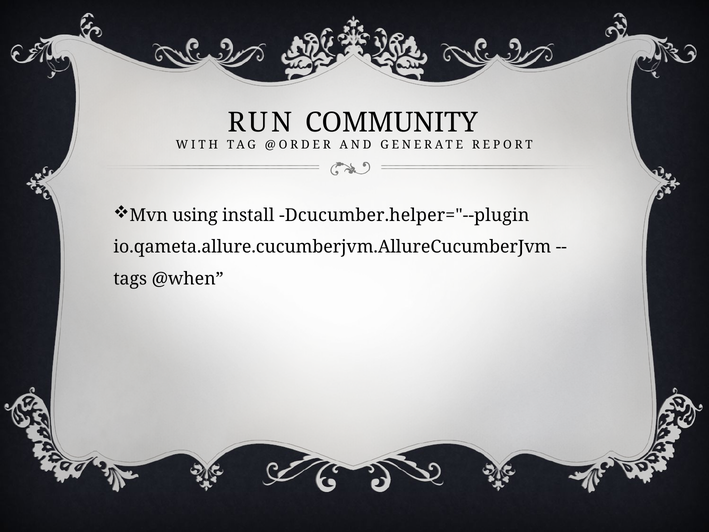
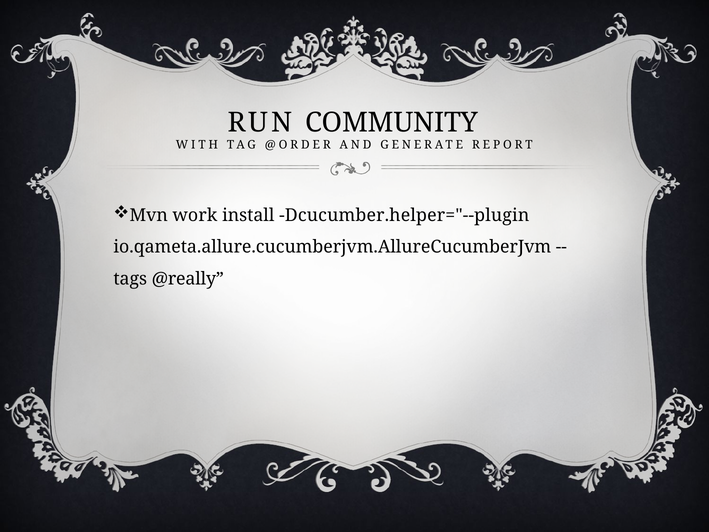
using: using -> work
@when: @when -> @really
